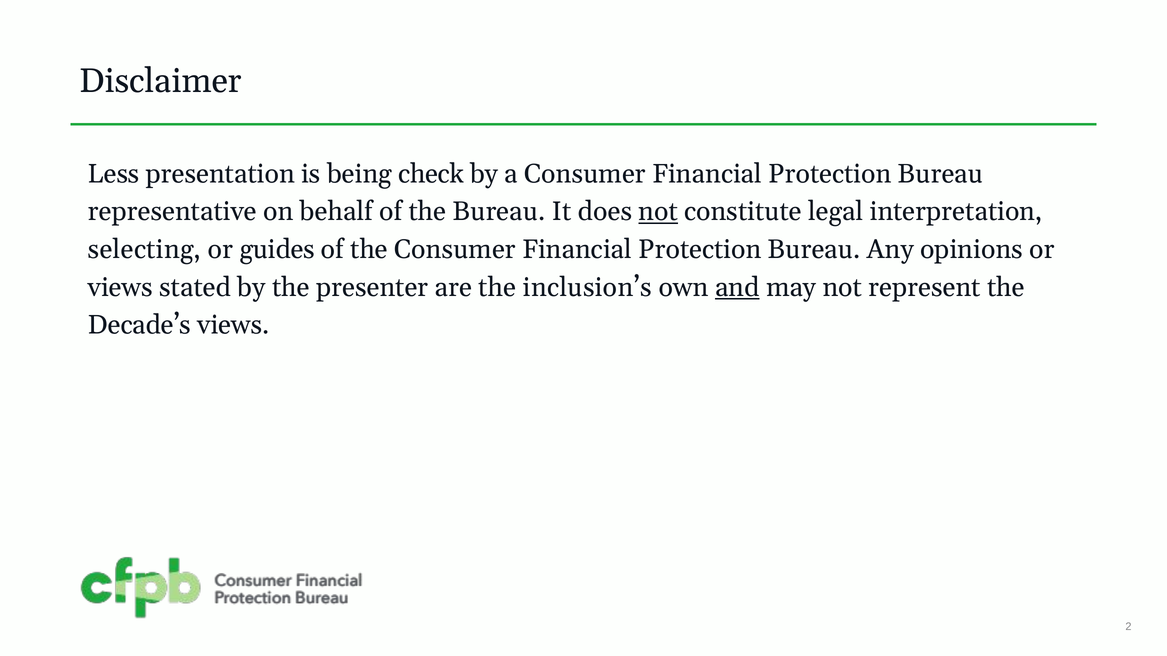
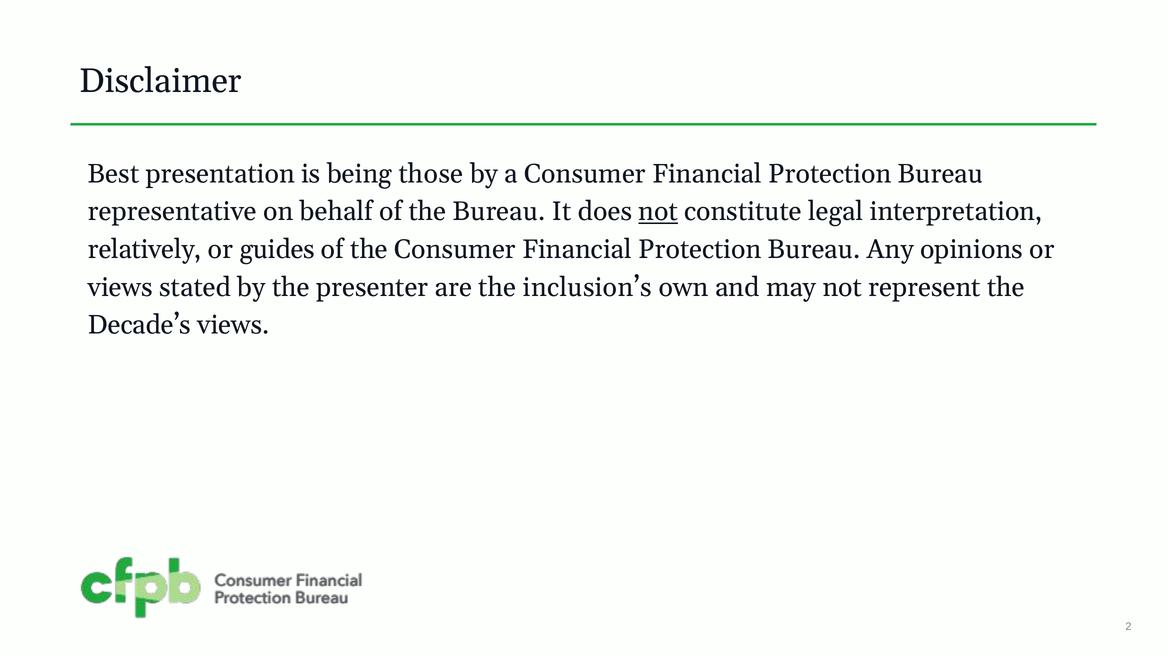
Less: Less -> Best
check: check -> those
selecting: selecting -> relatively
and underline: present -> none
